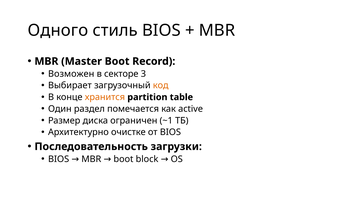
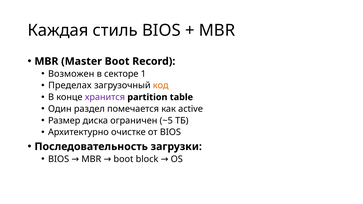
Одного: Одного -> Каждая
3: 3 -> 1
Выбирает: Выбирает -> Пределах
хранится colour: orange -> purple
~1: ~1 -> ~5
